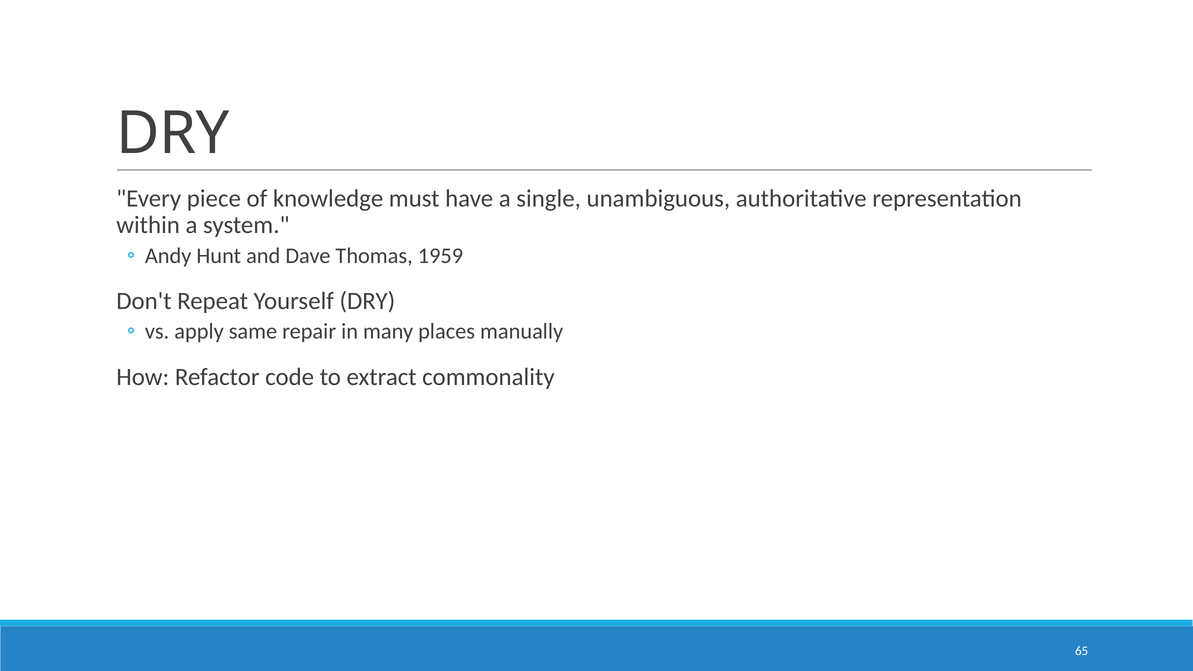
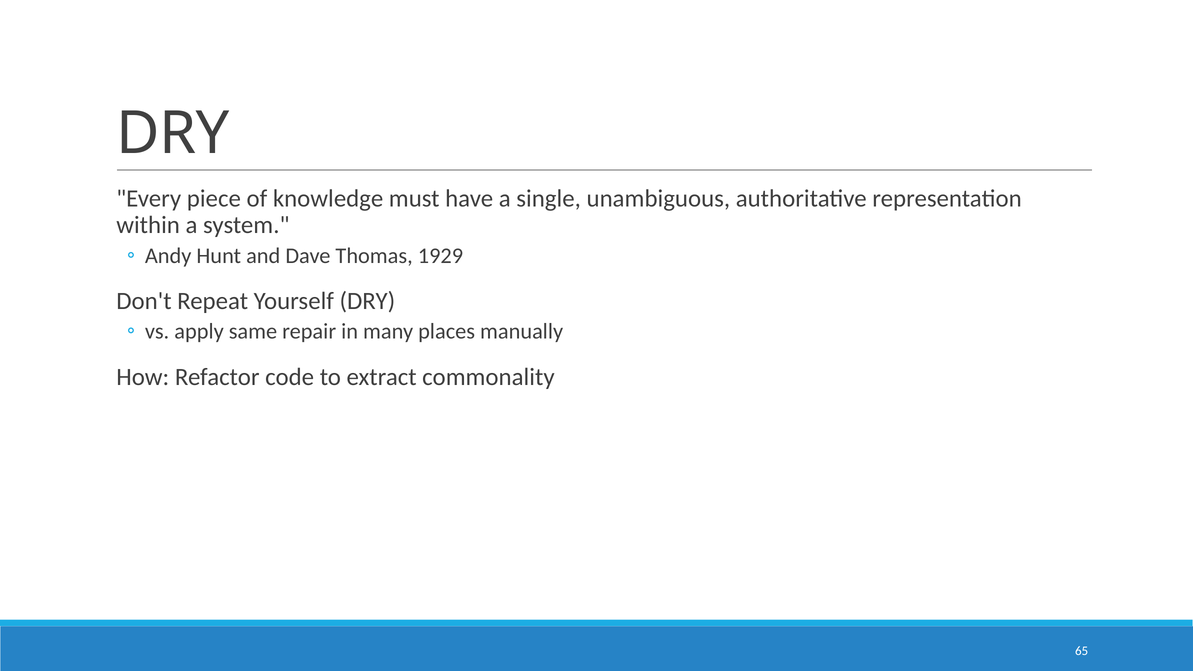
1959: 1959 -> 1929
